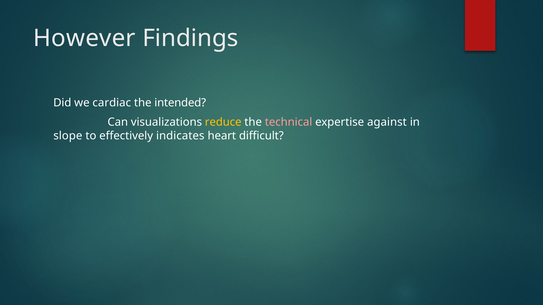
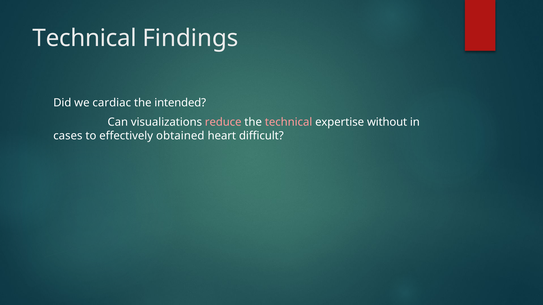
However at (84, 38): However -> Technical
reduce colour: yellow -> pink
against: against -> without
slope: slope -> cases
indicates: indicates -> obtained
